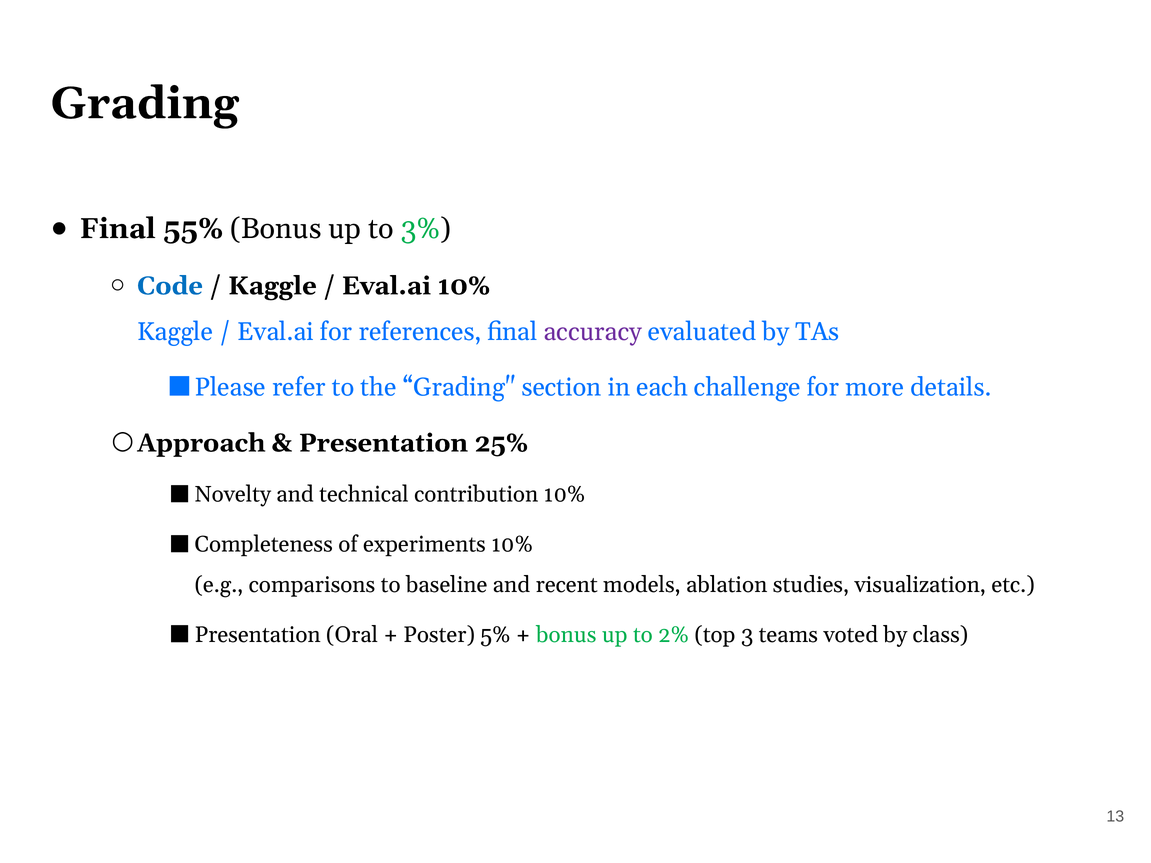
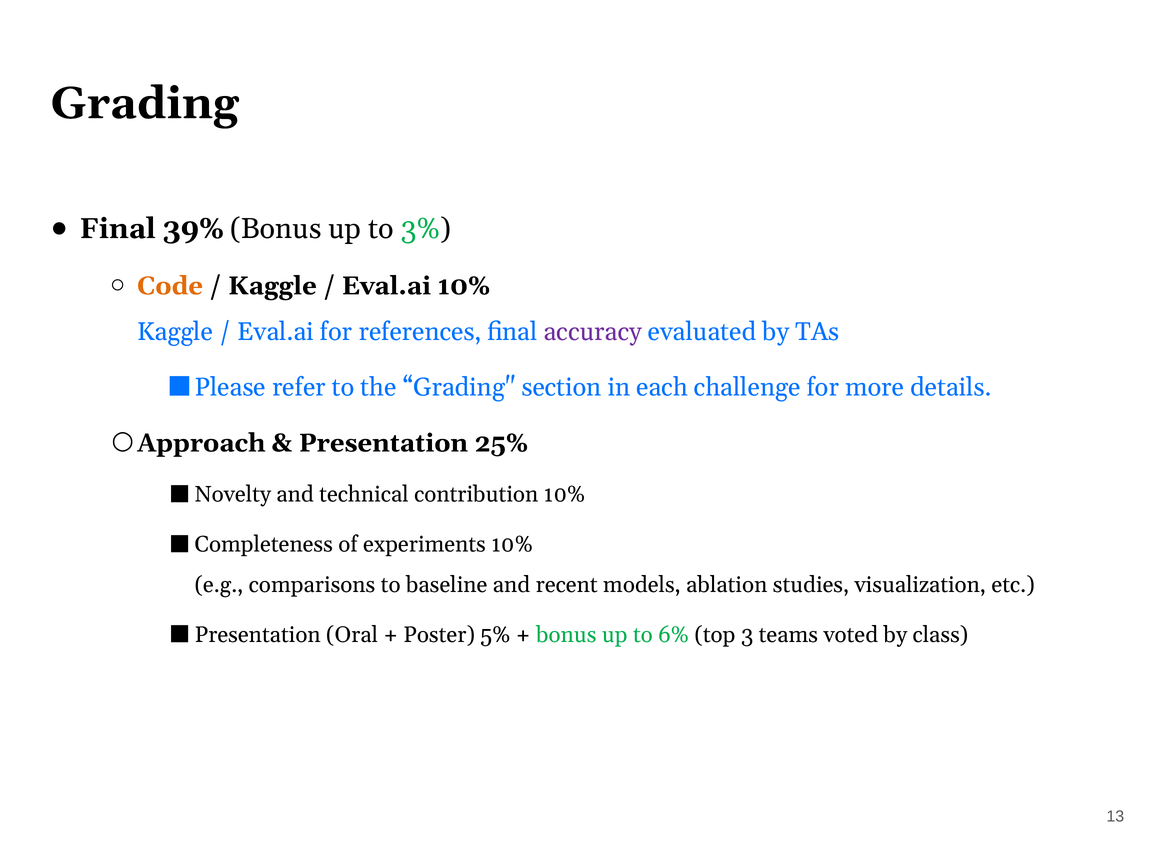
55%: 55% -> 39%
Code colour: blue -> orange
2%: 2% -> 6%
